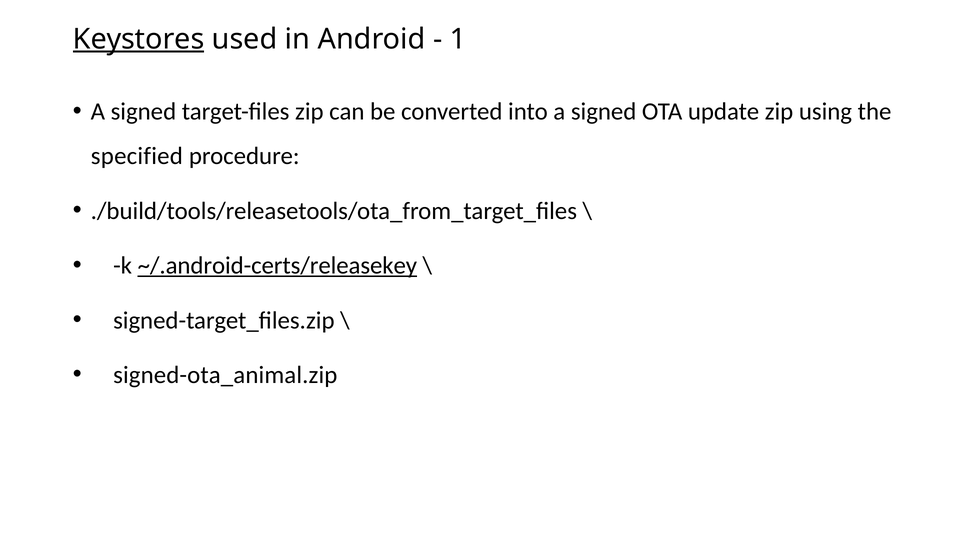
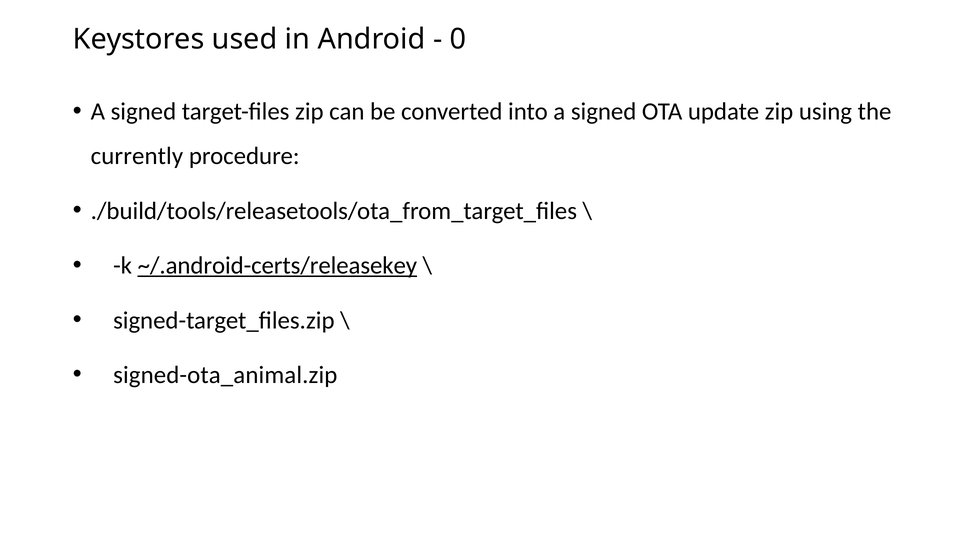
Keystores underline: present -> none
1: 1 -> 0
specified: specified -> currently
